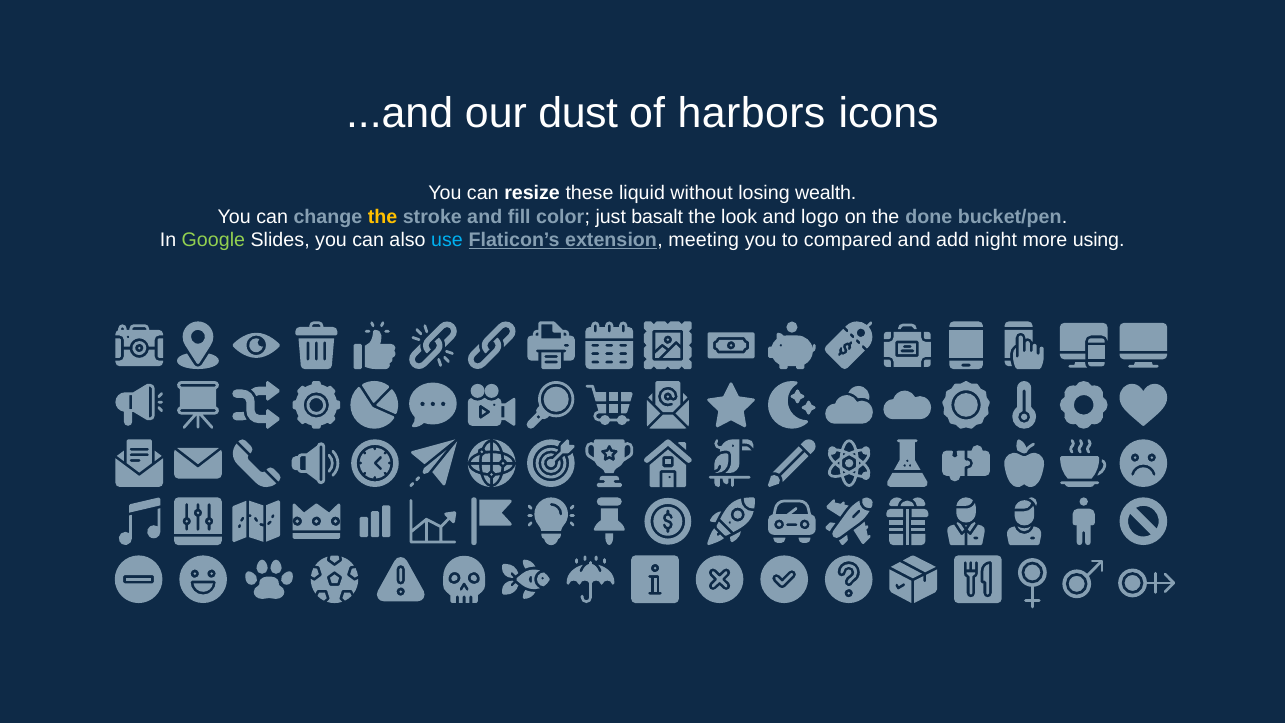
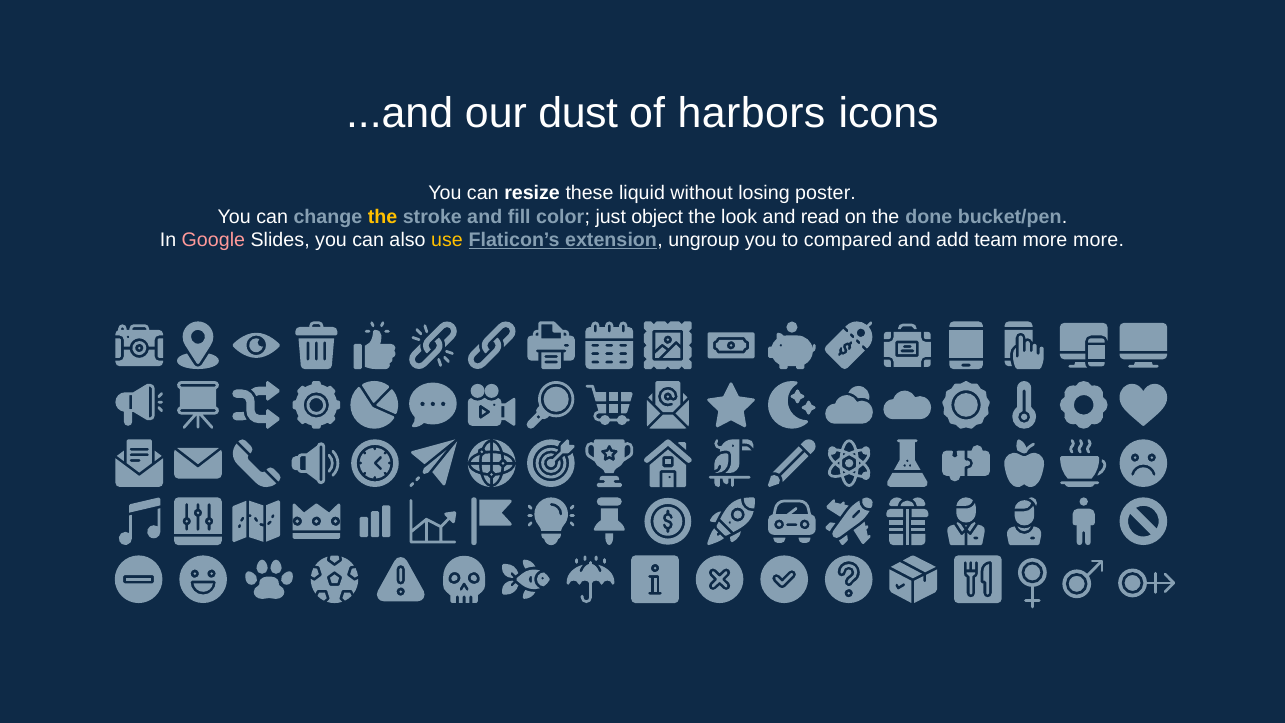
wealth: wealth -> poster
basalt: basalt -> object
logo: logo -> read
Google colour: light green -> pink
use colour: light blue -> yellow
meeting: meeting -> ungroup
night: night -> team
more using: using -> more
